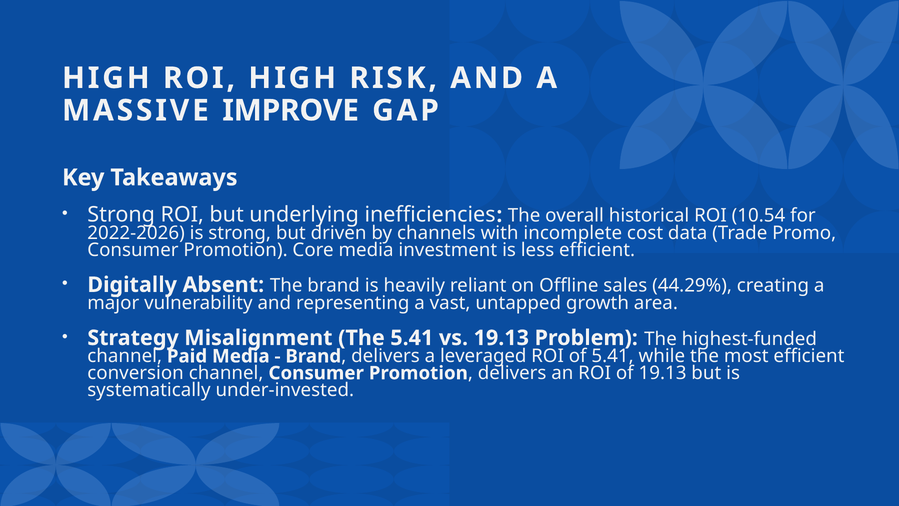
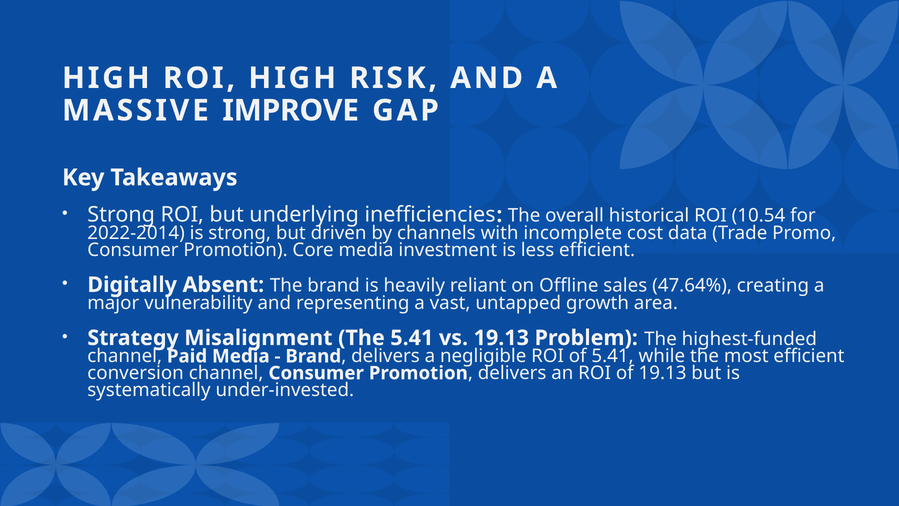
2022-2026: 2022-2026 -> 2022-2014
44.29%: 44.29% -> 47.64%
leveraged: leveraged -> negligible
